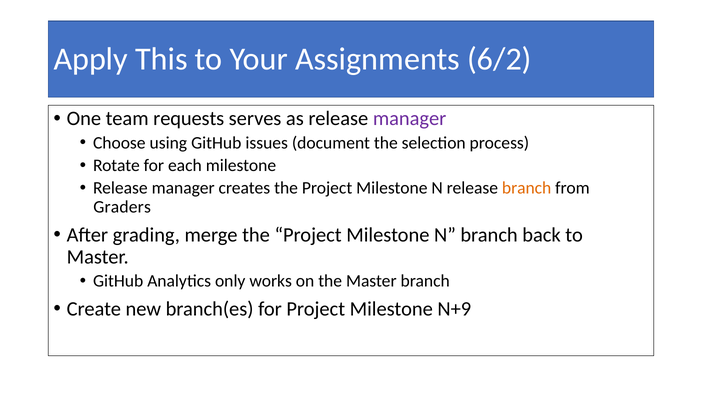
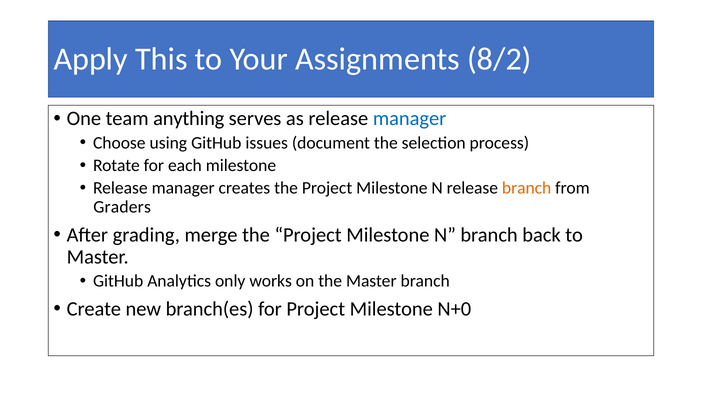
6/2: 6/2 -> 8/2
requests: requests -> anything
manager at (410, 119) colour: purple -> blue
N+9: N+9 -> N+0
